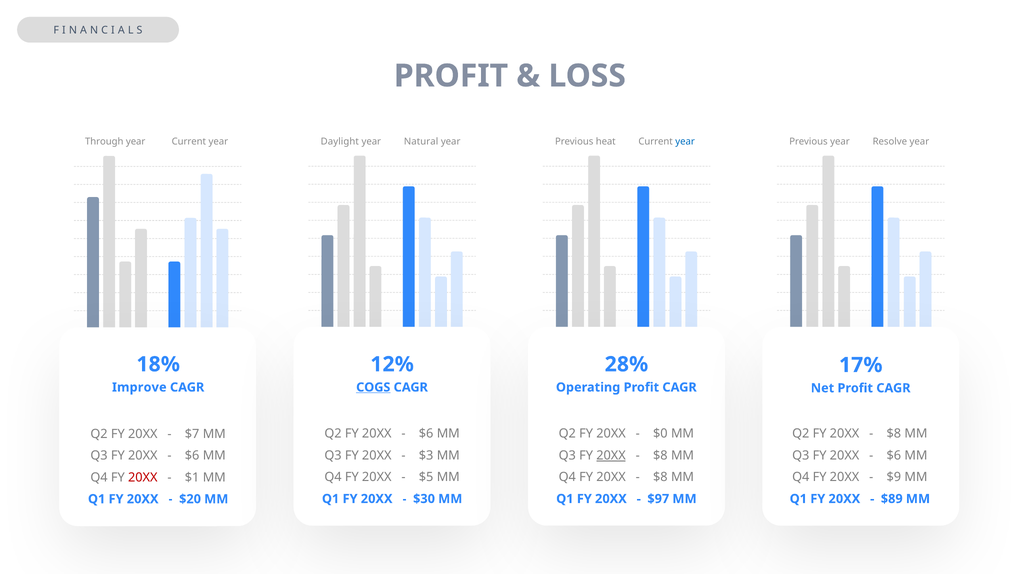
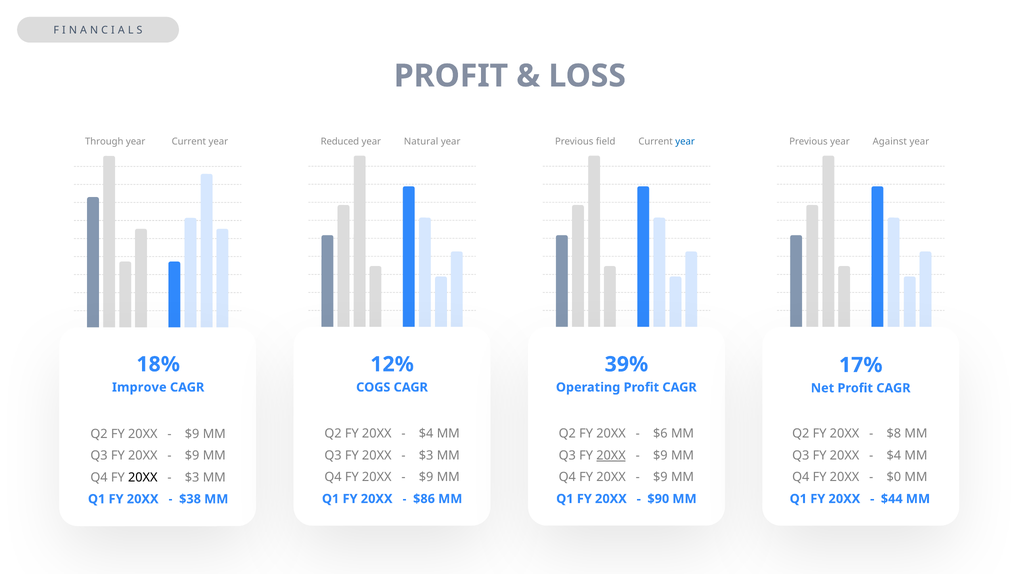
Daylight: Daylight -> Reduced
heat: heat -> field
Resolve: Resolve -> Against
28%: 28% -> 39%
COGS underline: present -> none
$6 at (426, 434): $6 -> $4
$0: $0 -> $6
$7 at (192, 434): $7 -> $9
$8 at (660, 455): $8 -> $9
$6 at (894, 455): $6 -> $4
$6 at (192, 455): $6 -> $9
$5 at (426, 477): $5 -> $9
$8 at (660, 477): $8 -> $9
$9: $9 -> $0
20XX at (143, 477) colour: red -> black
$1 at (192, 477): $1 -> $3
$30: $30 -> $86
$97: $97 -> $90
$89: $89 -> $44
$20: $20 -> $38
